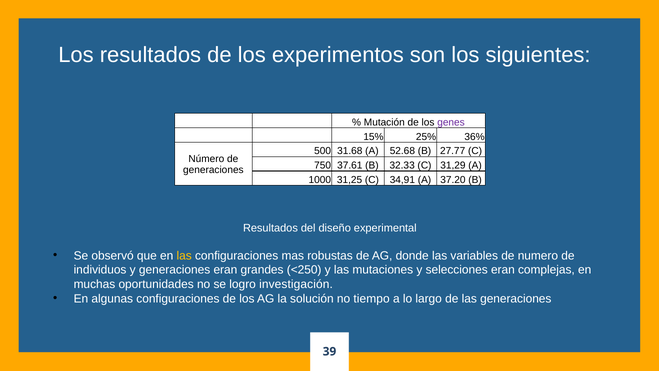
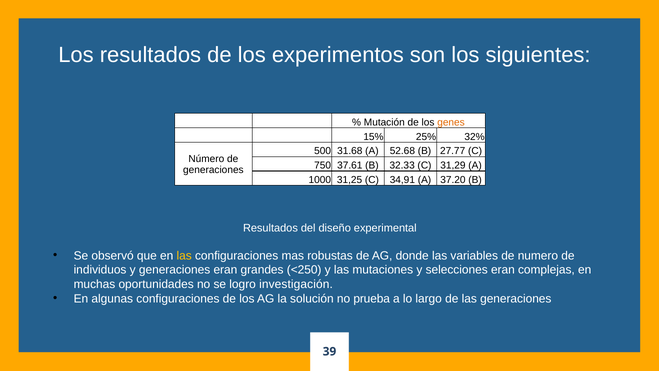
genes colour: purple -> orange
36%: 36% -> 32%
tiempo: tiempo -> prueba
